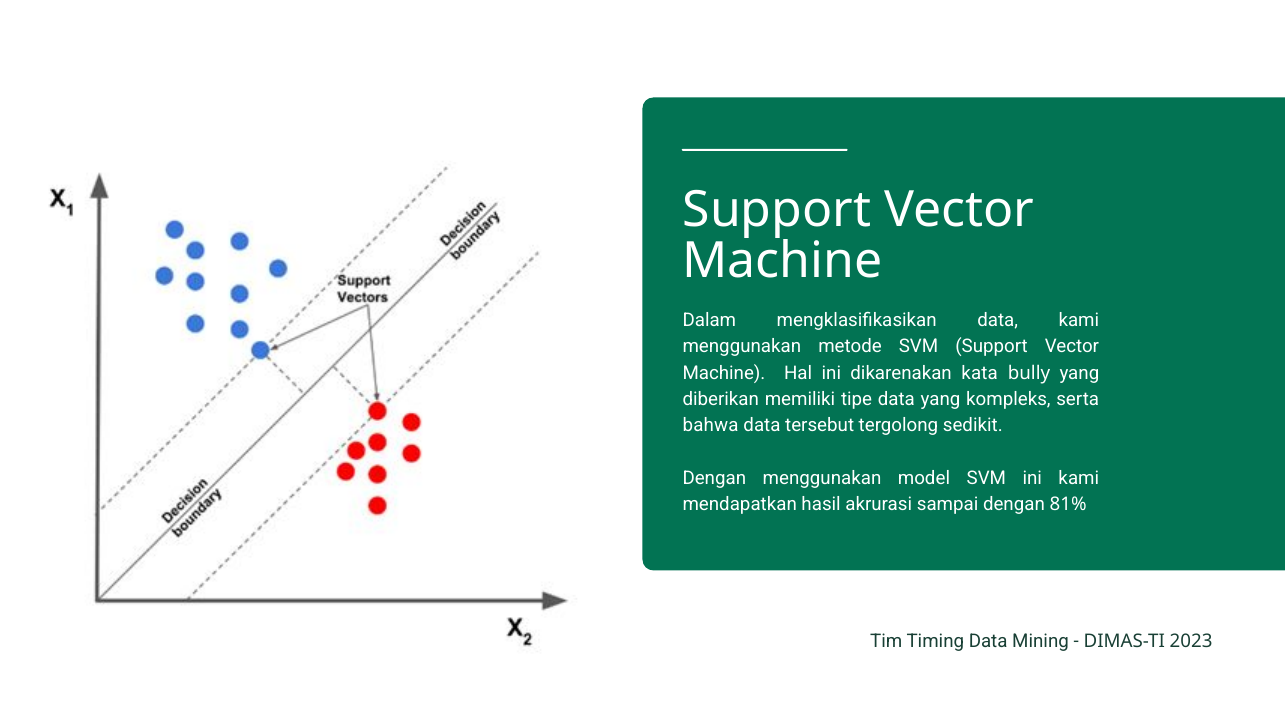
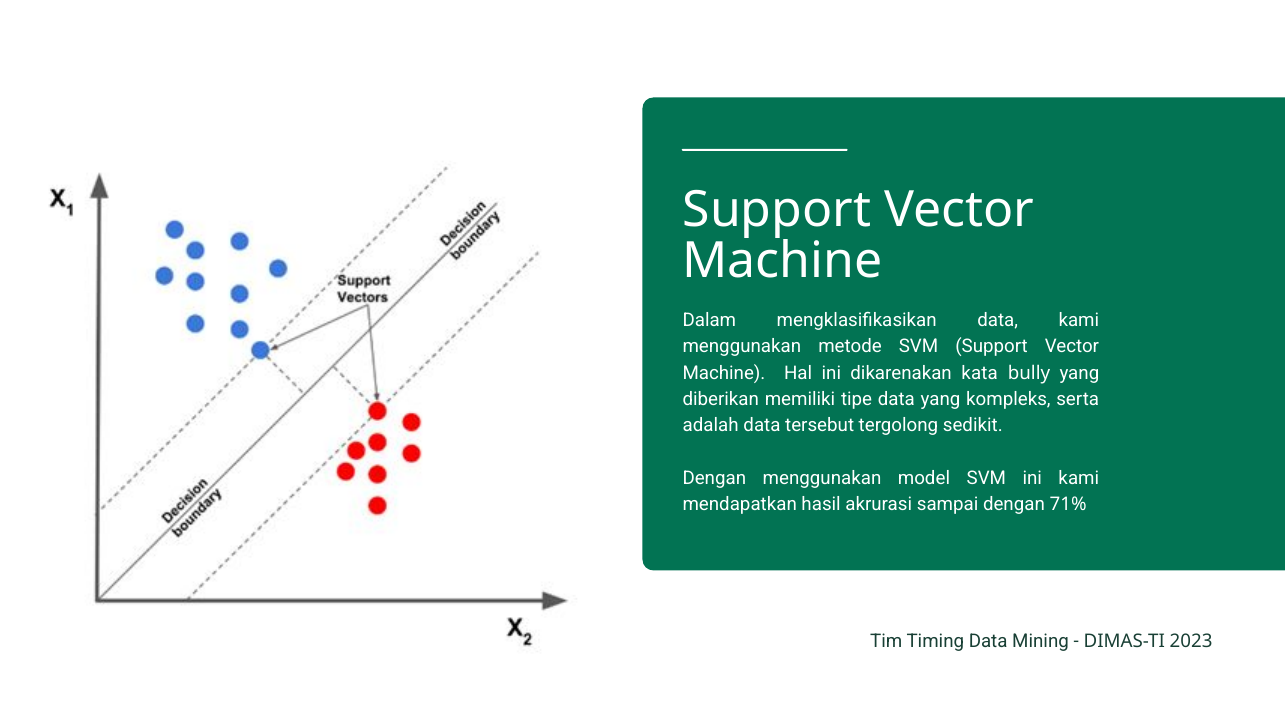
bahwa: bahwa -> adalah
81%: 81% -> 71%
